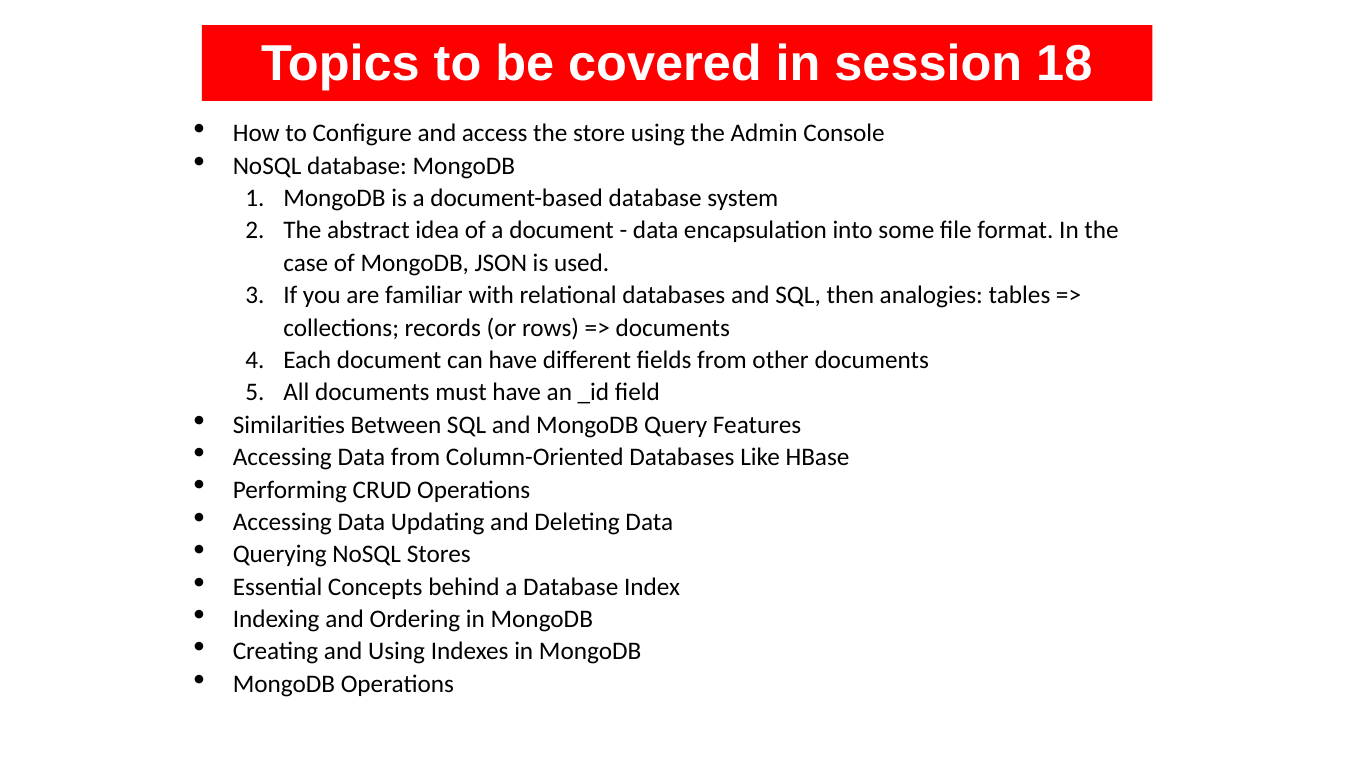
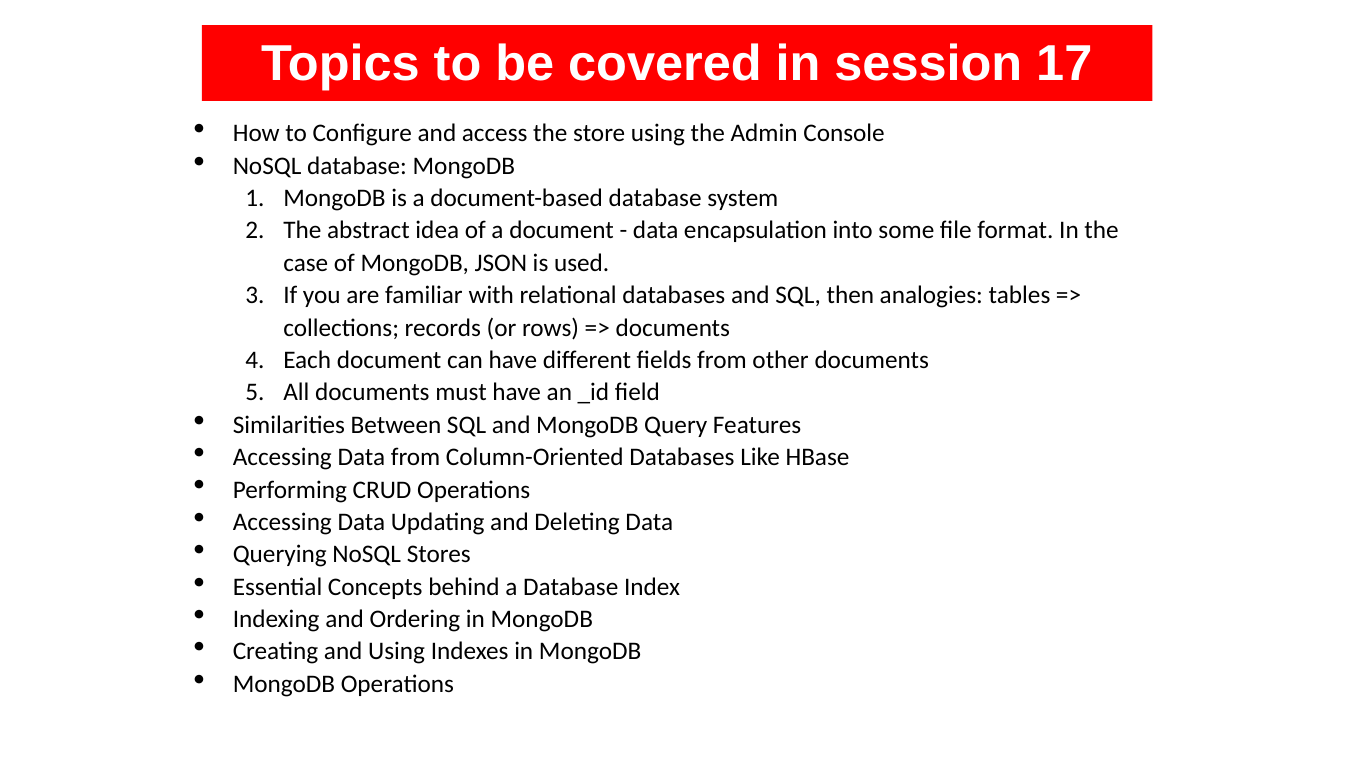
18: 18 -> 17
